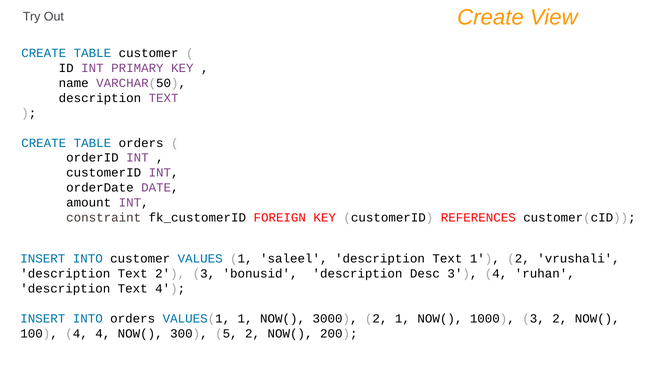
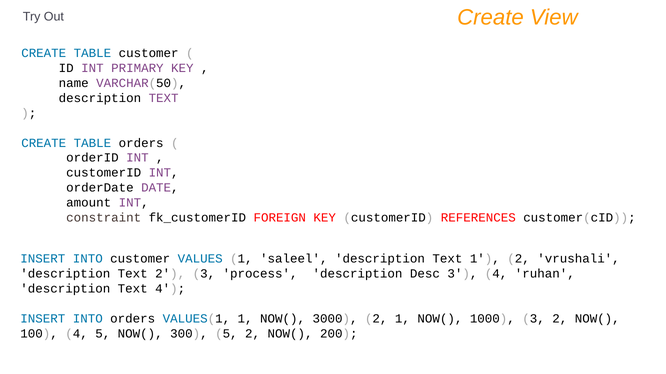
bonusid: bonusid -> process
4 4: 4 -> 5
